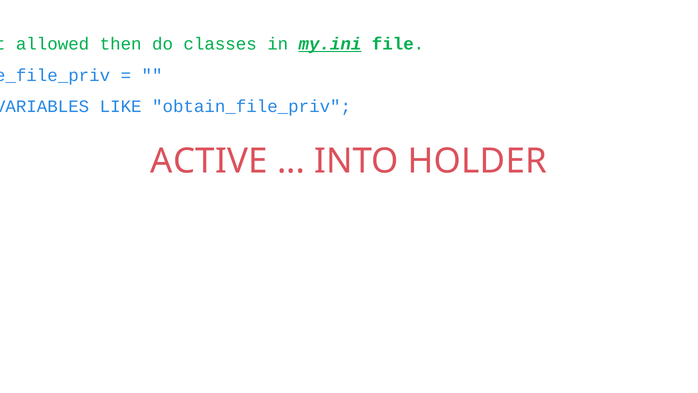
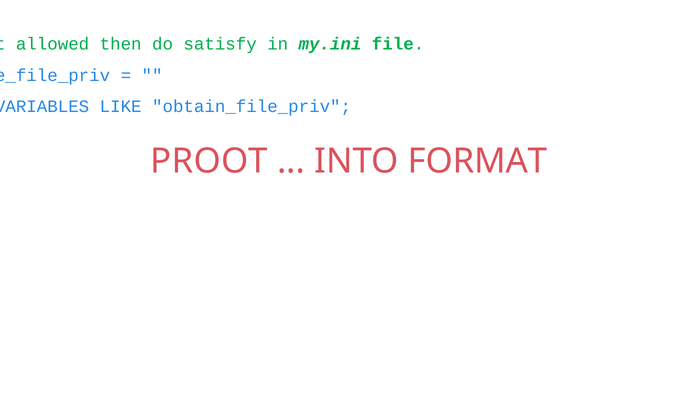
classes: classes -> satisfy
my.ini underline: present -> none
ACTIVE: ACTIVE -> PROOT
HOLDER: HOLDER -> FORMAT
